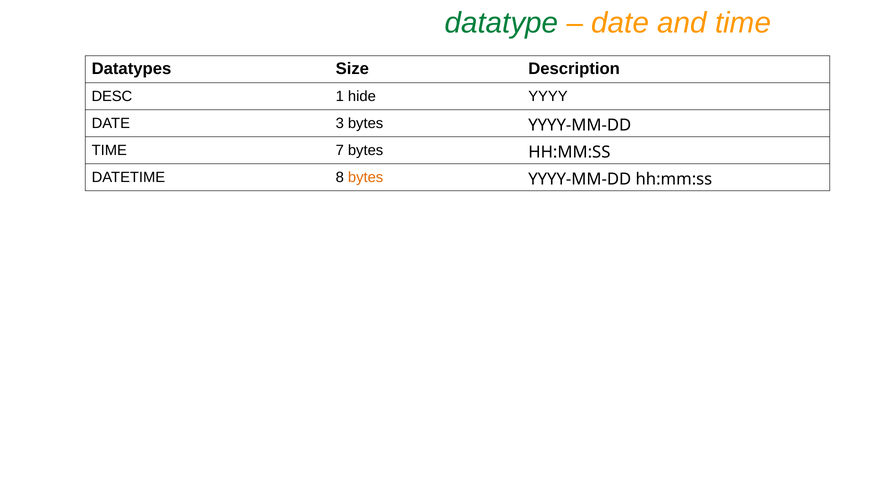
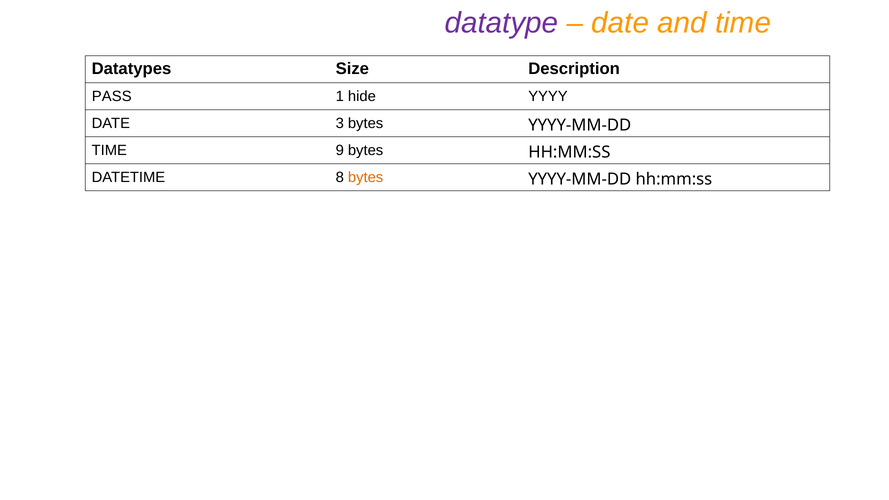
datatype colour: green -> purple
DESC: DESC -> PASS
7: 7 -> 9
